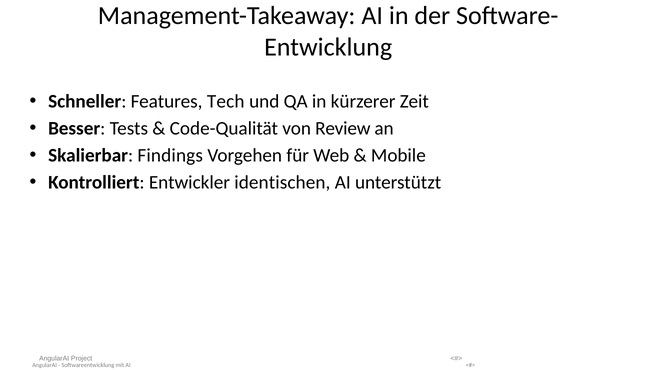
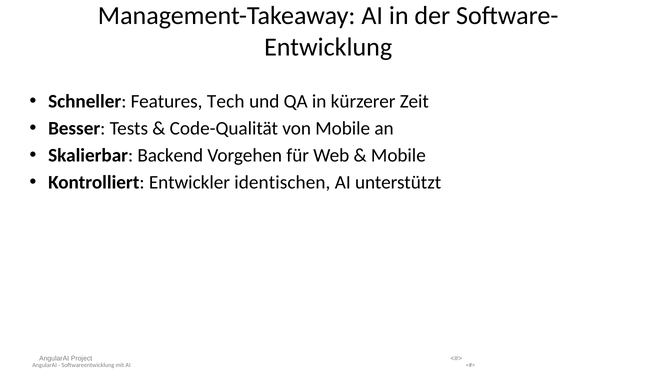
von Review: Review -> Mobile
Findings: Findings -> Backend
